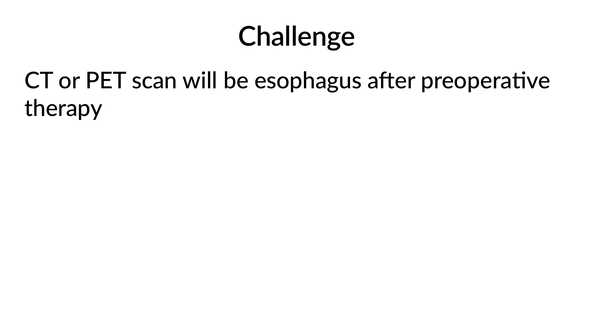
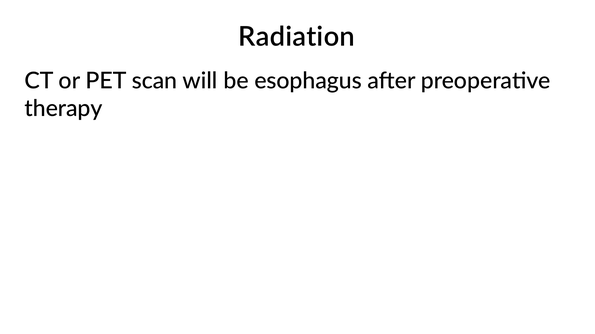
Challenge: Challenge -> Radiation
